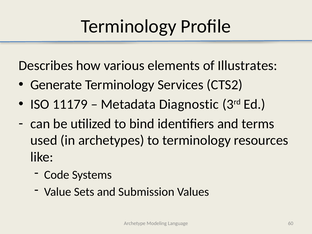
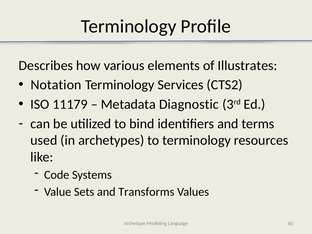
Generate: Generate -> Notation
Submission: Submission -> Transforms
